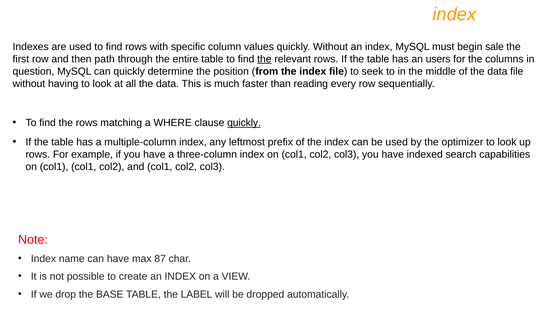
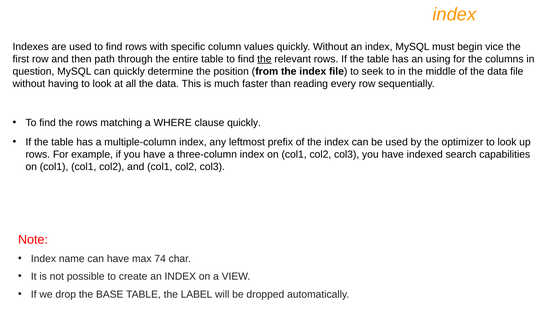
sale: sale -> vice
users: users -> using
quickly at (244, 123) underline: present -> none
87: 87 -> 74
